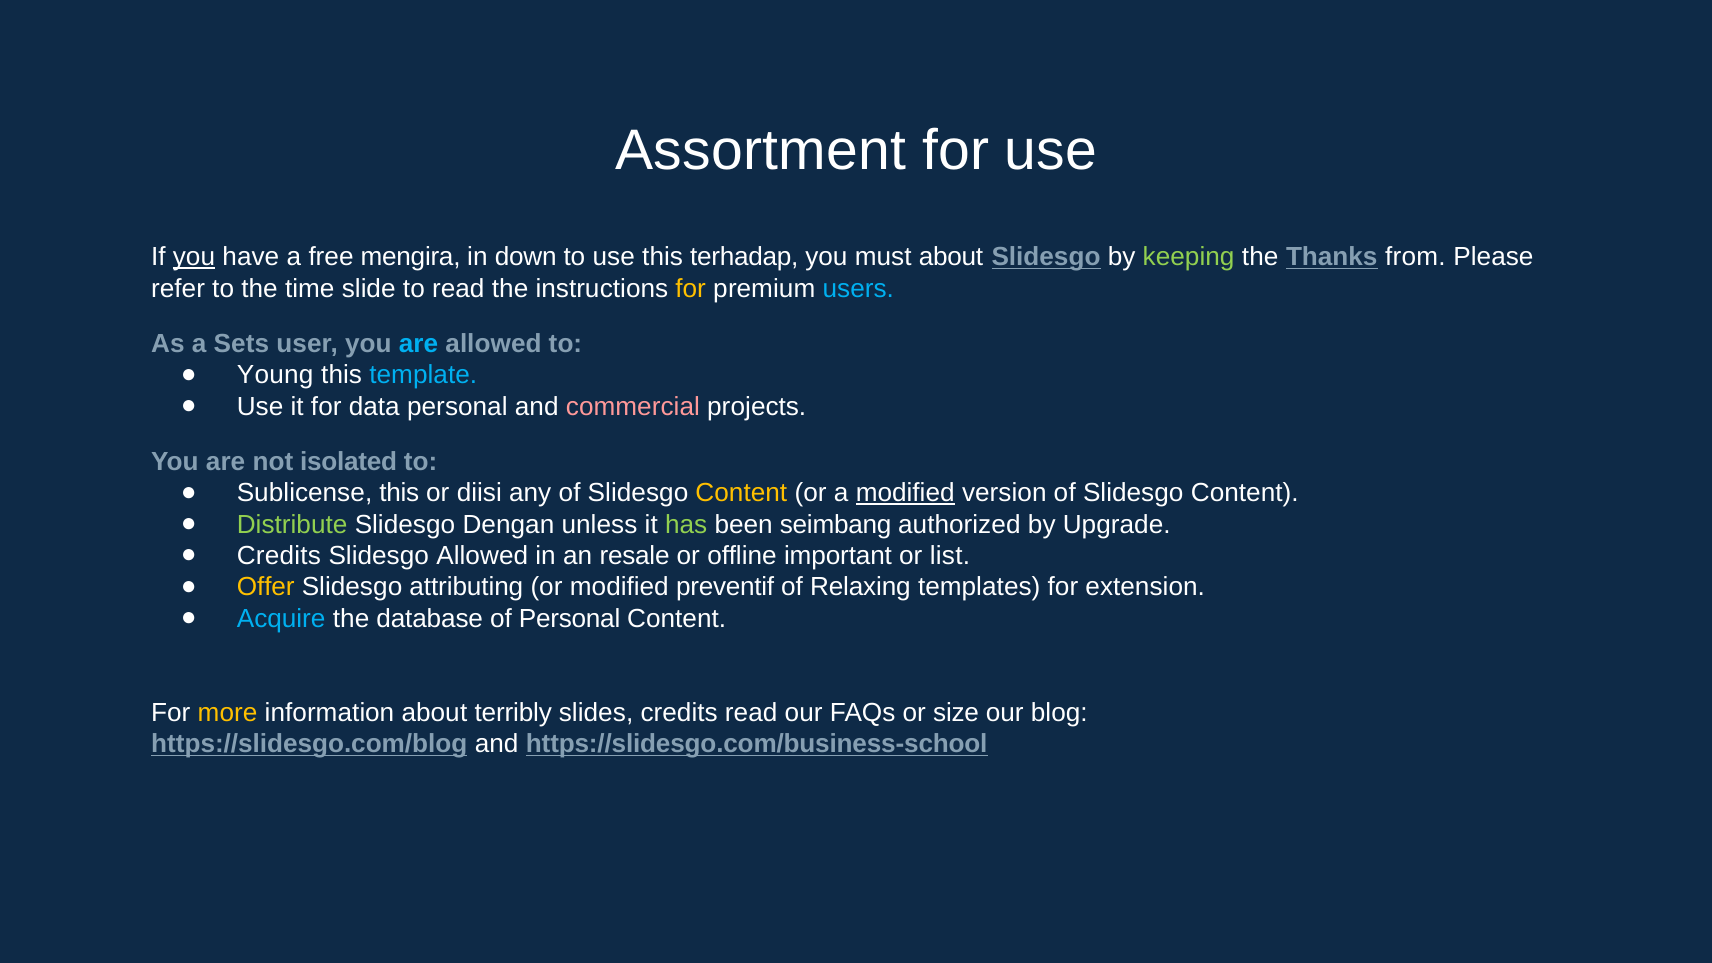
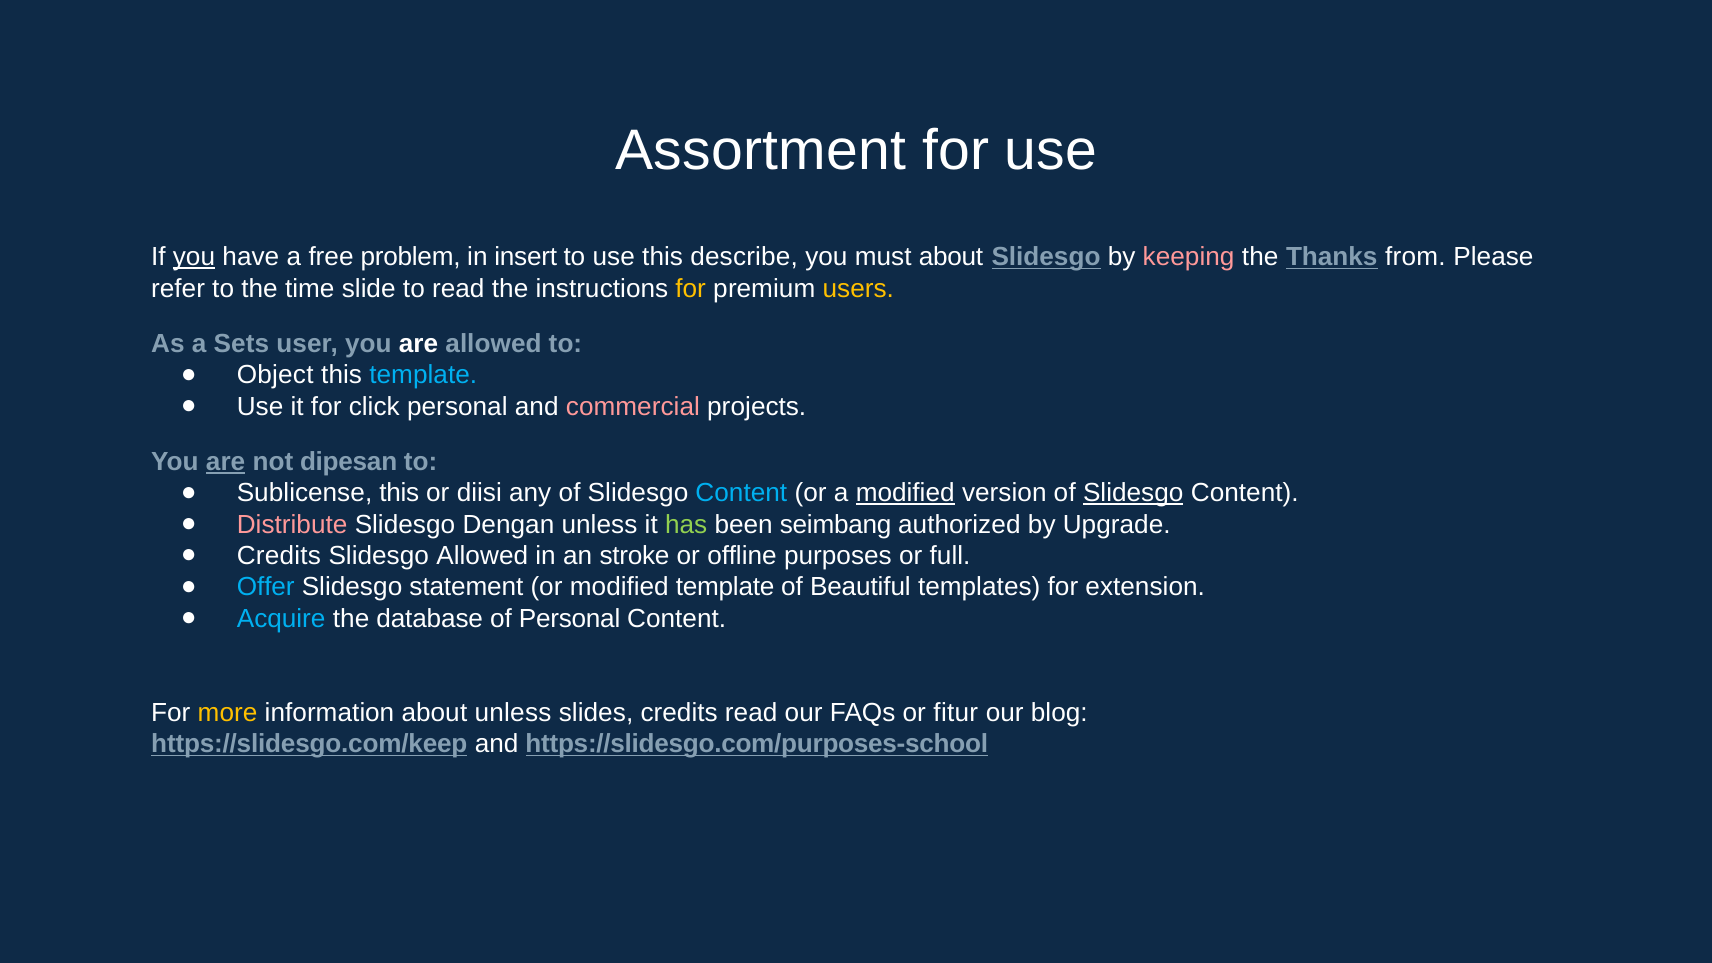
mengira: mengira -> problem
down: down -> insert
terhadap: terhadap -> describe
keeping colour: light green -> pink
users colour: light blue -> yellow
are at (418, 344) colour: light blue -> white
Young: Young -> Object
data: data -> click
are at (226, 462) underline: none -> present
isolated: isolated -> dipesan
Content at (741, 493) colour: yellow -> light blue
Slidesgo at (1133, 493) underline: none -> present
Distribute colour: light green -> pink
resale: resale -> stroke
important: important -> purposes
list: list -> full
Offer colour: yellow -> light blue
attributing: attributing -> statement
modified preventif: preventif -> template
Relaxing: Relaxing -> Beautiful
about terribly: terribly -> unless
size: size -> fitur
https://slidesgo.com/blog: https://slidesgo.com/blog -> https://slidesgo.com/keep
https://slidesgo.com/business-school: https://slidesgo.com/business-school -> https://slidesgo.com/purposes-school
